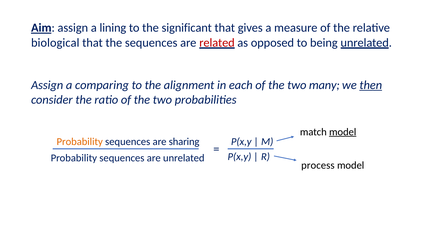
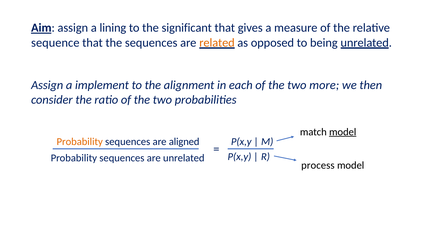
biological: biological -> sequence
related colour: red -> orange
comparing: comparing -> implement
many: many -> more
then underline: present -> none
sharing: sharing -> aligned
